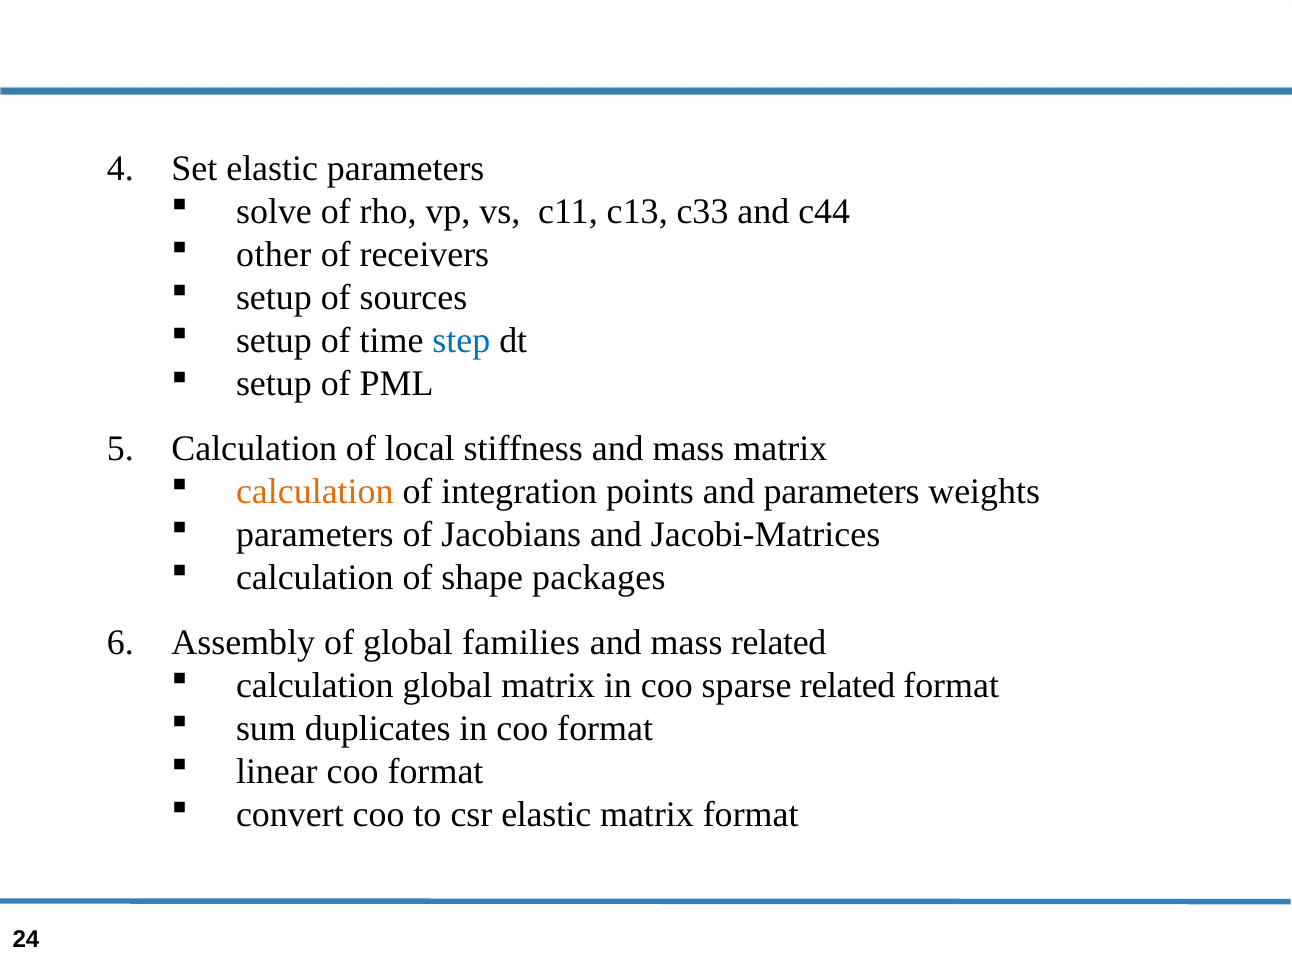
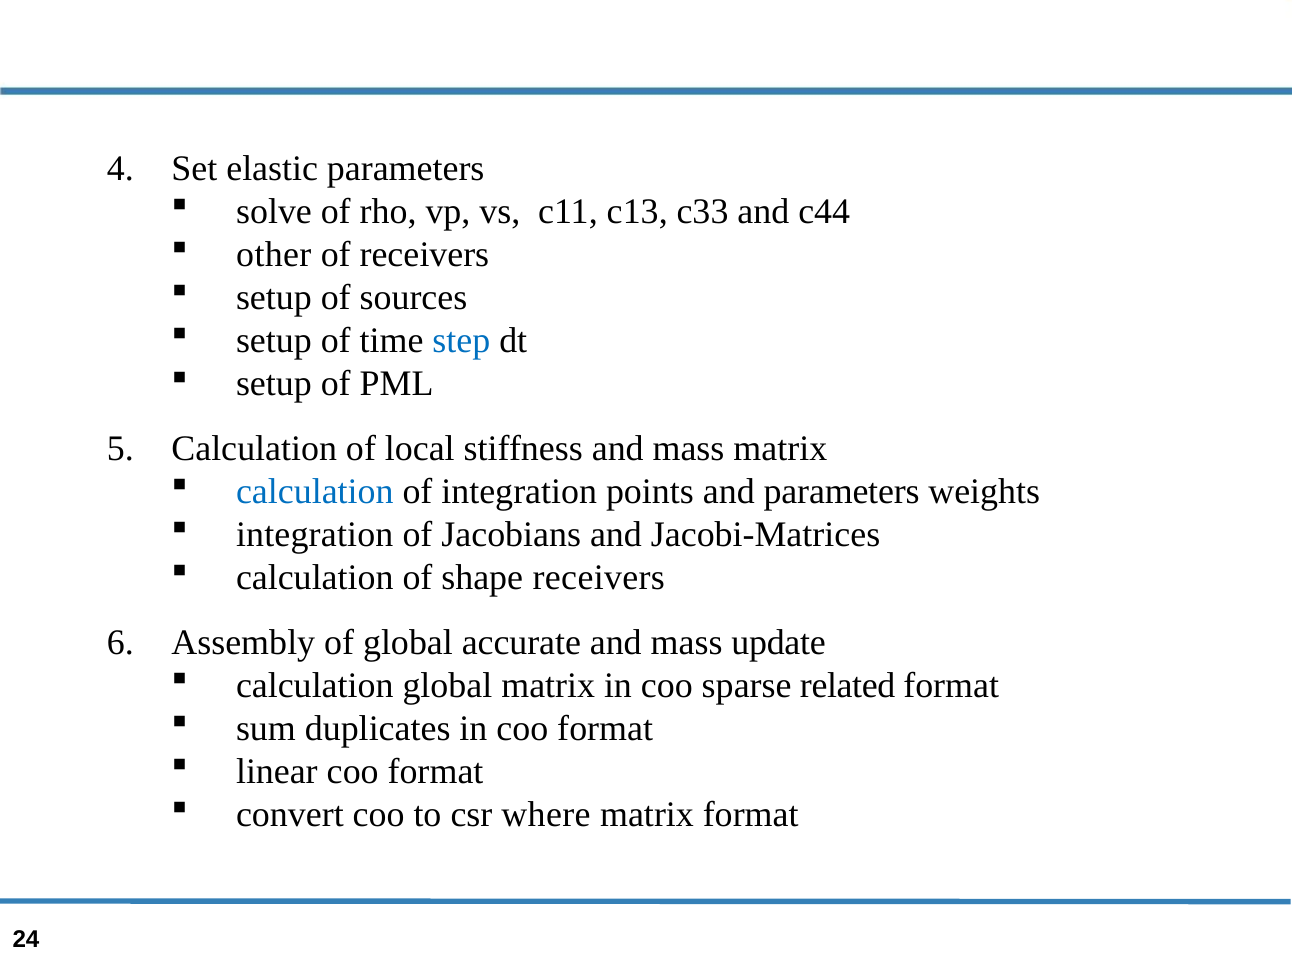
calculation at (315, 492) colour: orange -> blue
parameters at (315, 535): parameters -> integration
shape packages: packages -> receivers
families: families -> accurate
mass related: related -> update
csr elastic: elastic -> where
